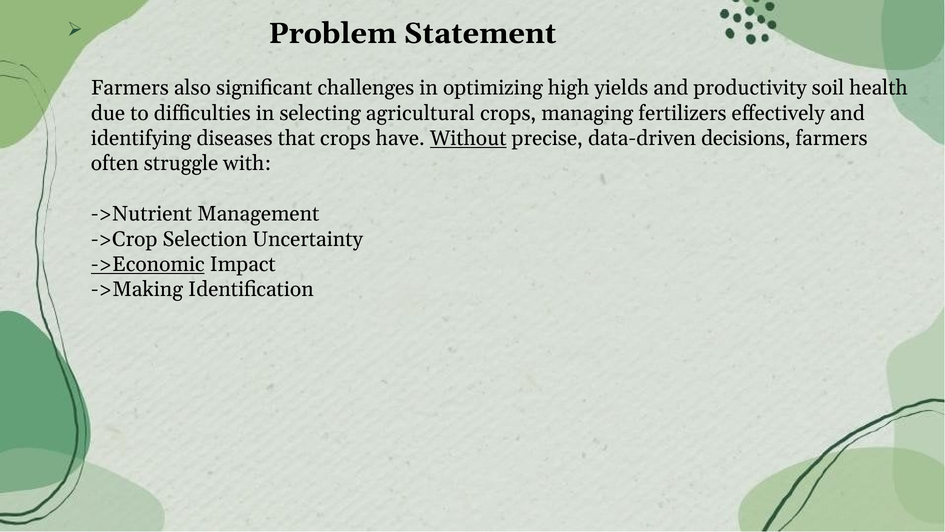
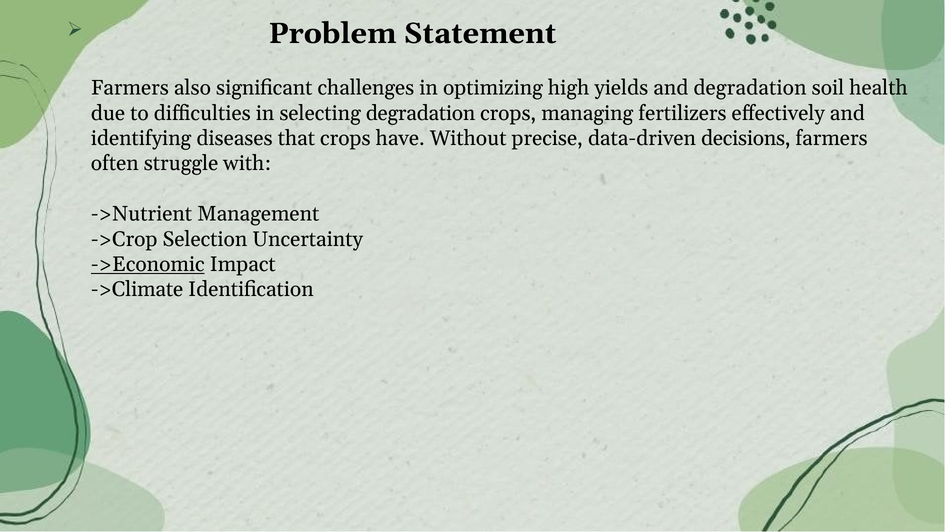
and productivity: productivity -> degradation
selecting agricultural: agricultural -> degradation
Without underline: present -> none
->Making: ->Making -> ->Climate
